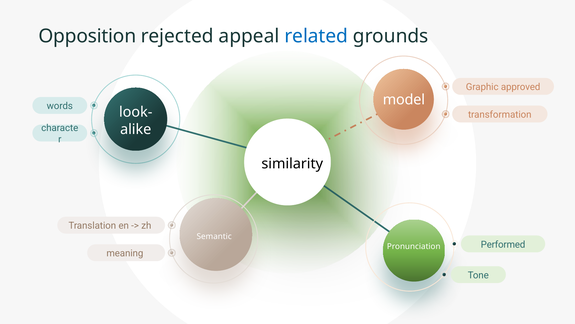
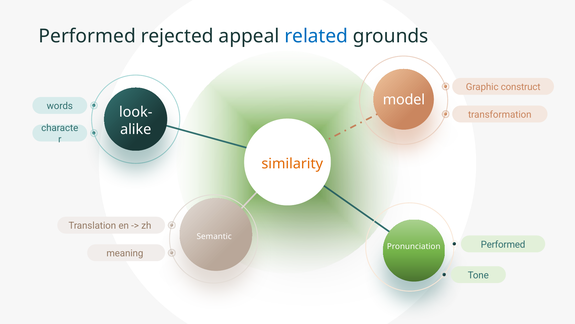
Opposition at (87, 36): Opposition -> Performed
approved: approved -> construct
similarity colour: black -> orange
